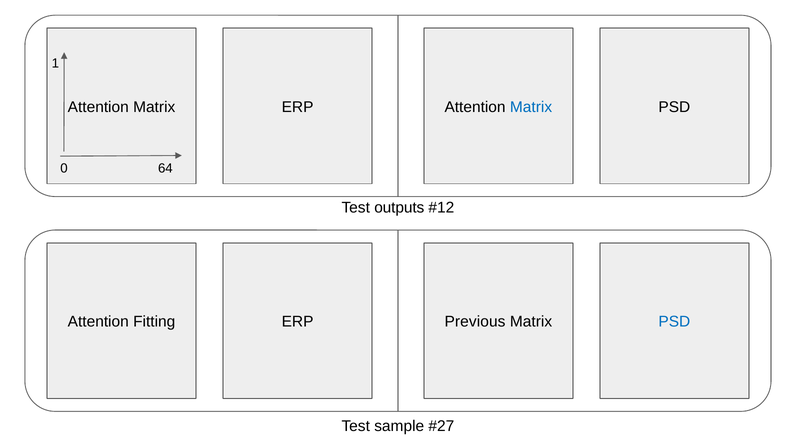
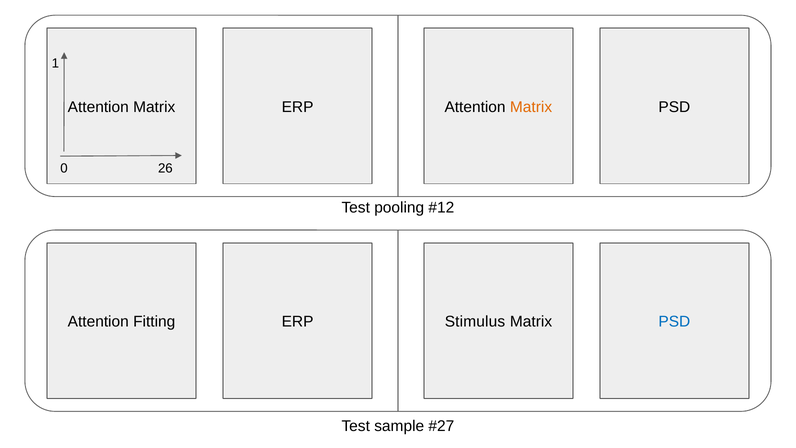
Matrix at (531, 107) colour: blue -> orange
64: 64 -> 26
outputs: outputs -> pooling
Previous: Previous -> Stimulus
